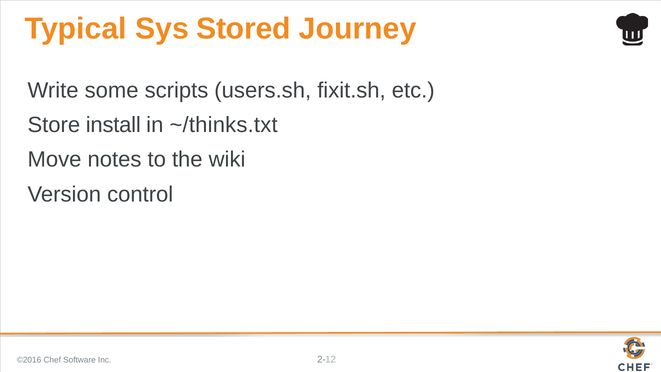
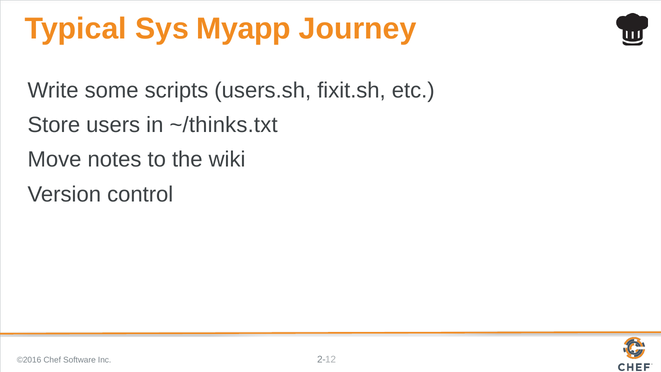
Stored: Stored -> Myapp
install: install -> users
